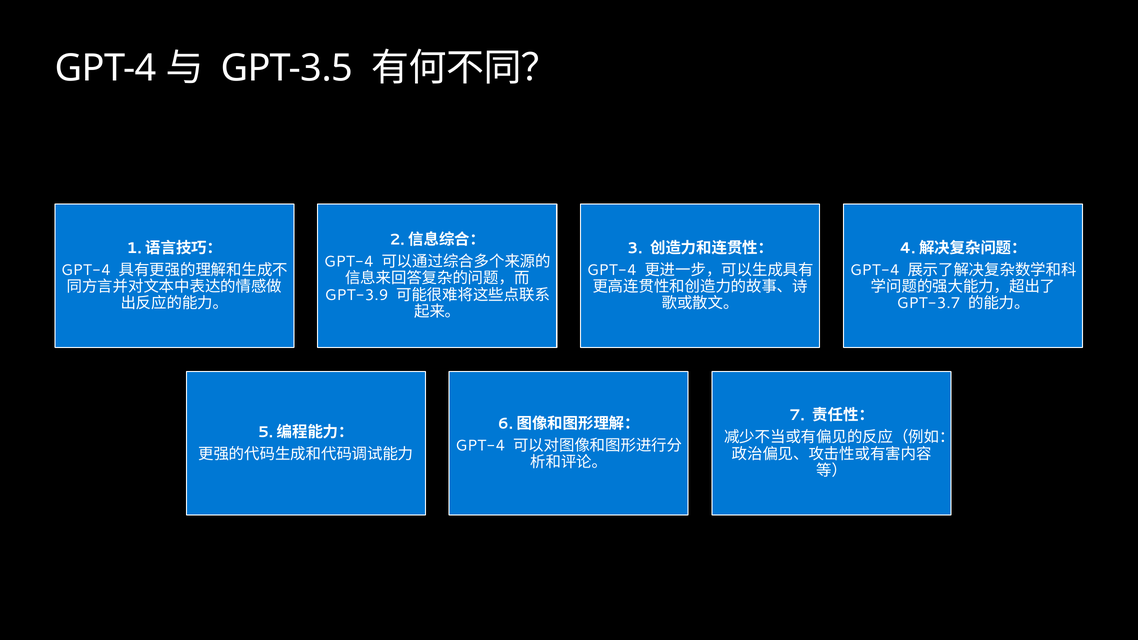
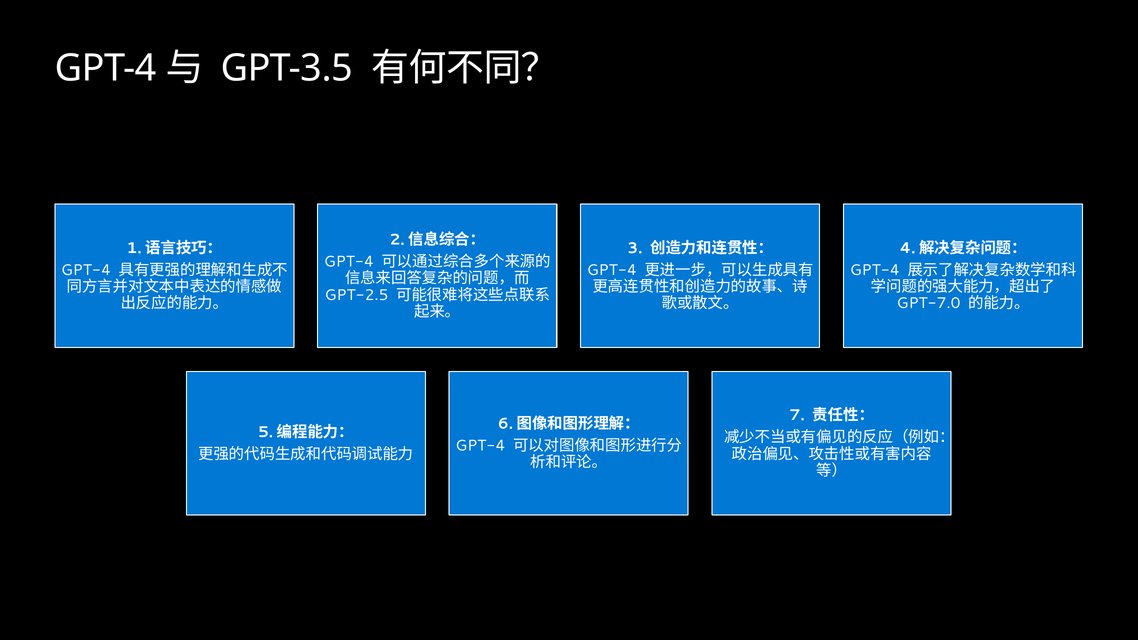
GPT-3.9: GPT-3.9 -> GPT-2.5
GPT-3.7: GPT-3.7 -> GPT-7.0
